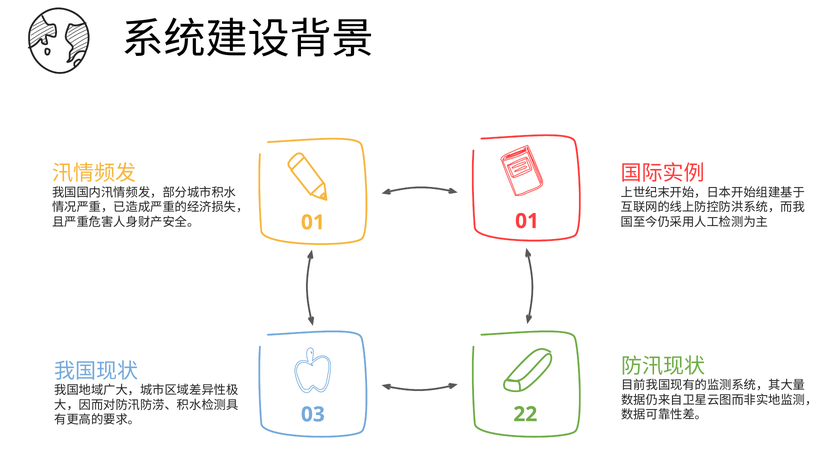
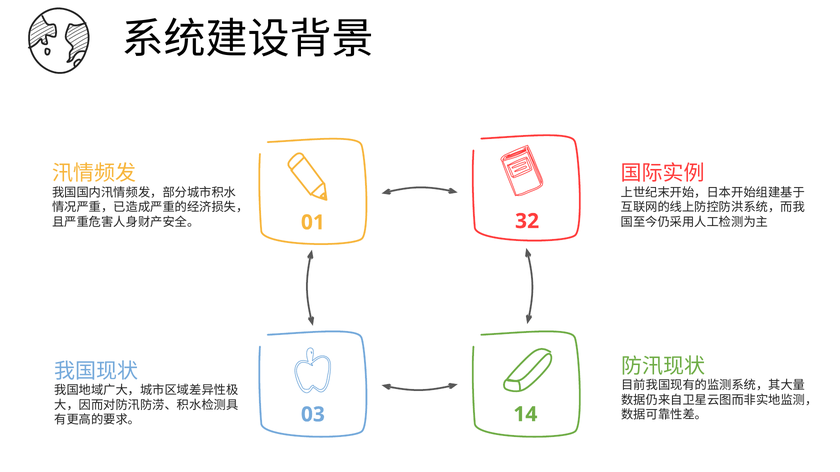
01 01: 01 -> 32
22: 22 -> 14
